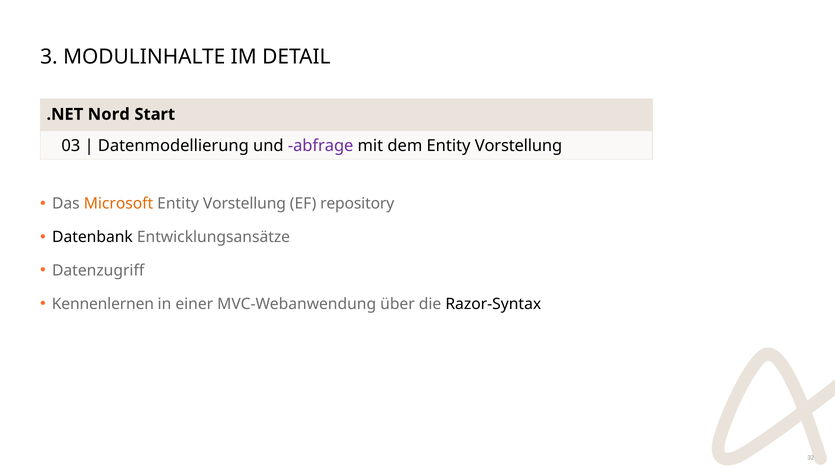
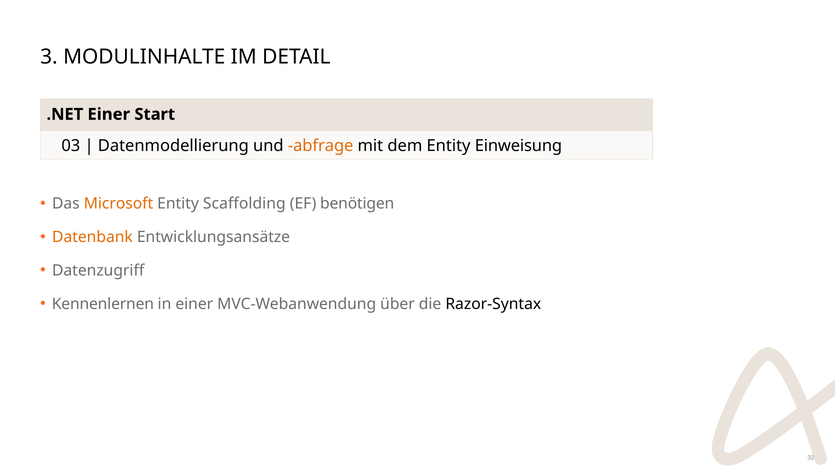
.NET Nord: Nord -> Einer
abfrage colour: purple -> orange
dem Entity Vorstellung: Vorstellung -> Einweisung
Vorstellung at (244, 204): Vorstellung -> Scaffolding
repository: repository -> benötigen
Datenbank colour: black -> orange
